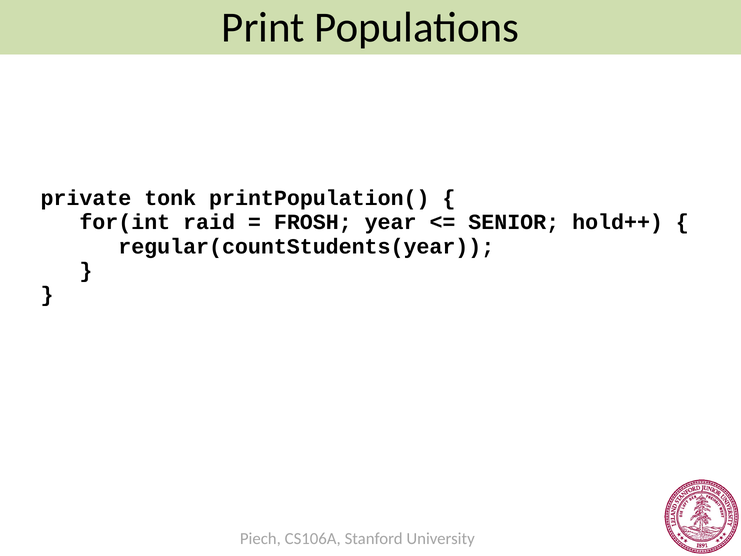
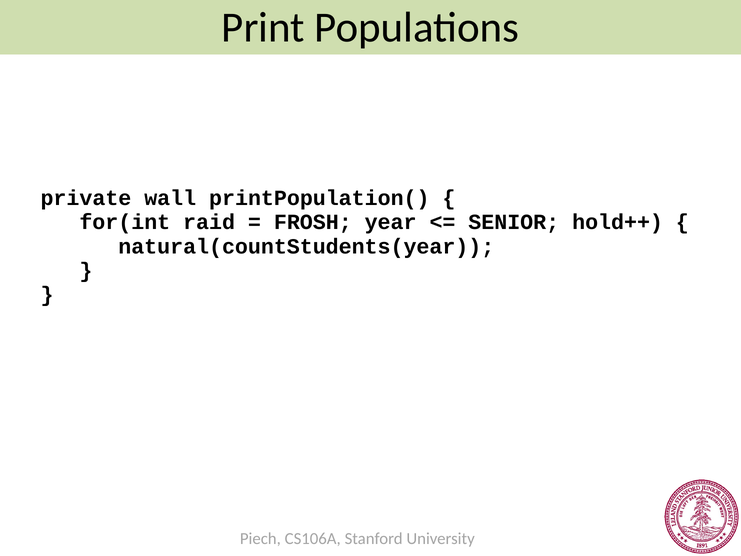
tonk: tonk -> wall
regular(countStudents(year: regular(countStudents(year -> natural(countStudents(year
